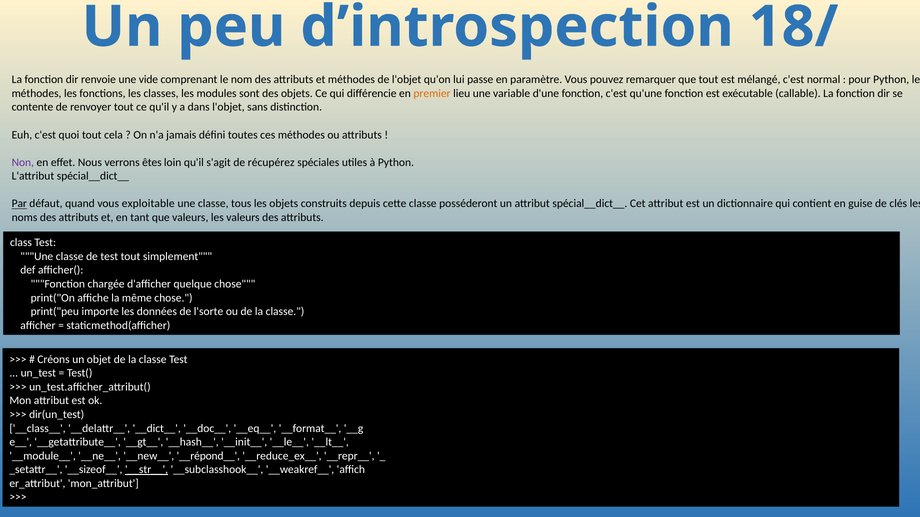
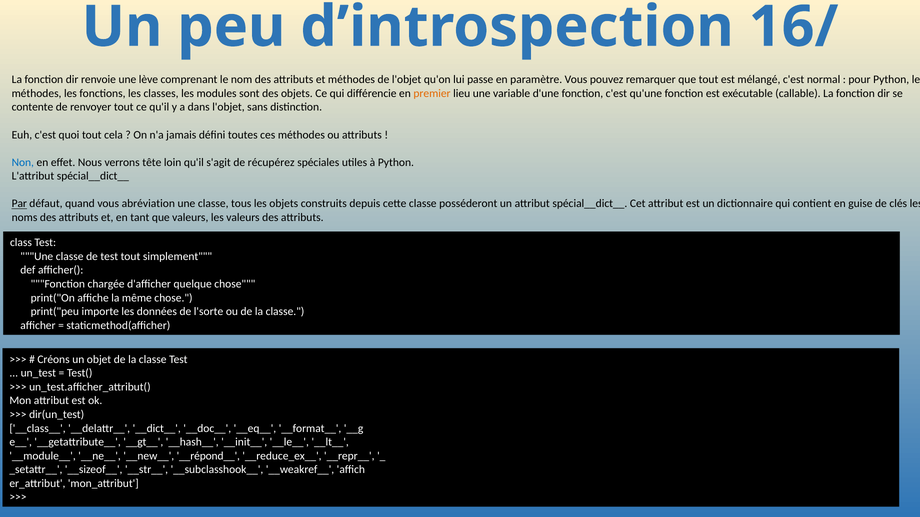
18/: 18/ -> 16/
vide: vide -> lève
Non colour: purple -> blue
êtes: êtes -> tête
exploitable: exploitable -> abréviation
__str__ underline: present -> none
